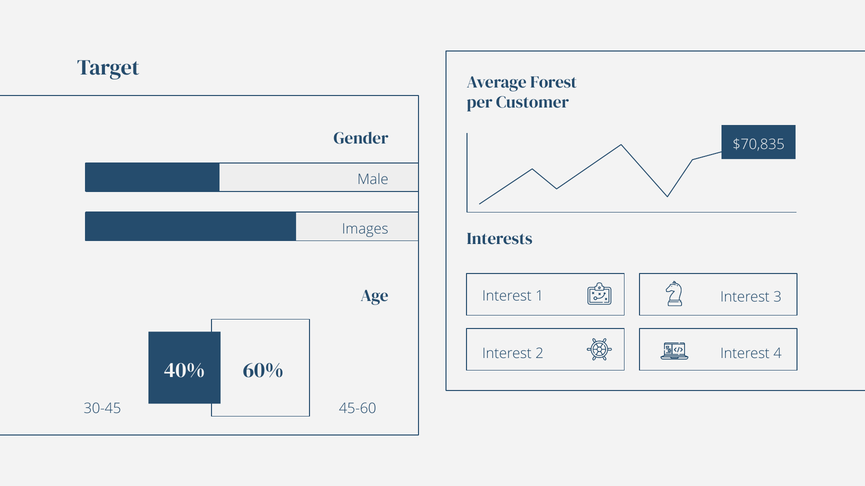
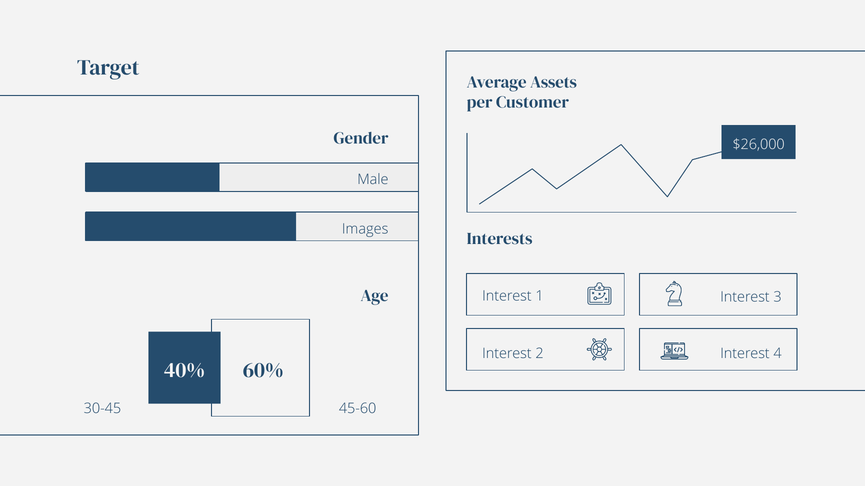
Forest: Forest -> Assets
$70,835: $70,835 -> $26,000
